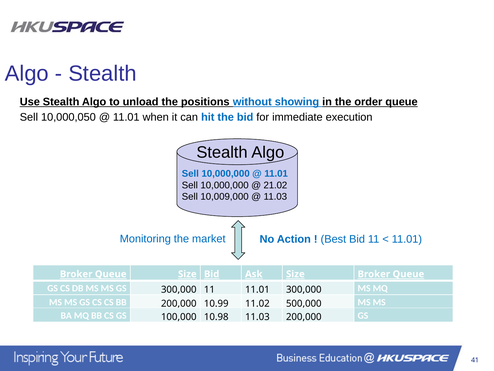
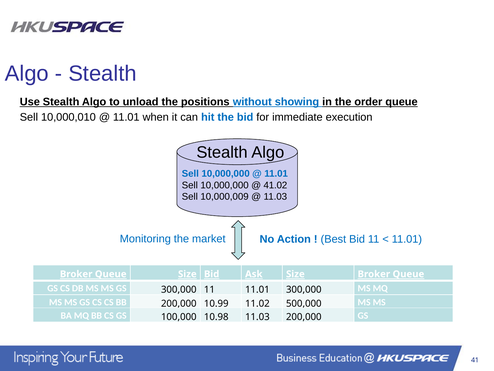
10,000,050: 10,000,050 -> 10,000,010
21.02: 21.02 -> 41.02
10,009,000: 10,009,000 -> 10,000,009
